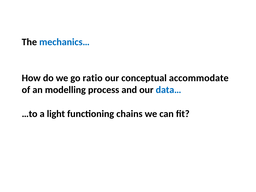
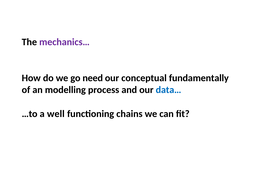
mechanics… colour: blue -> purple
ratio: ratio -> need
accommodate: accommodate -> fundamentally
light: light -> well
